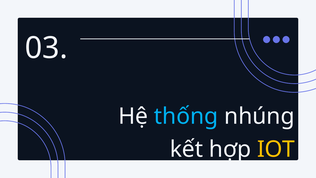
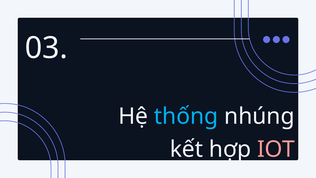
IOT colour: yellow -> pink
